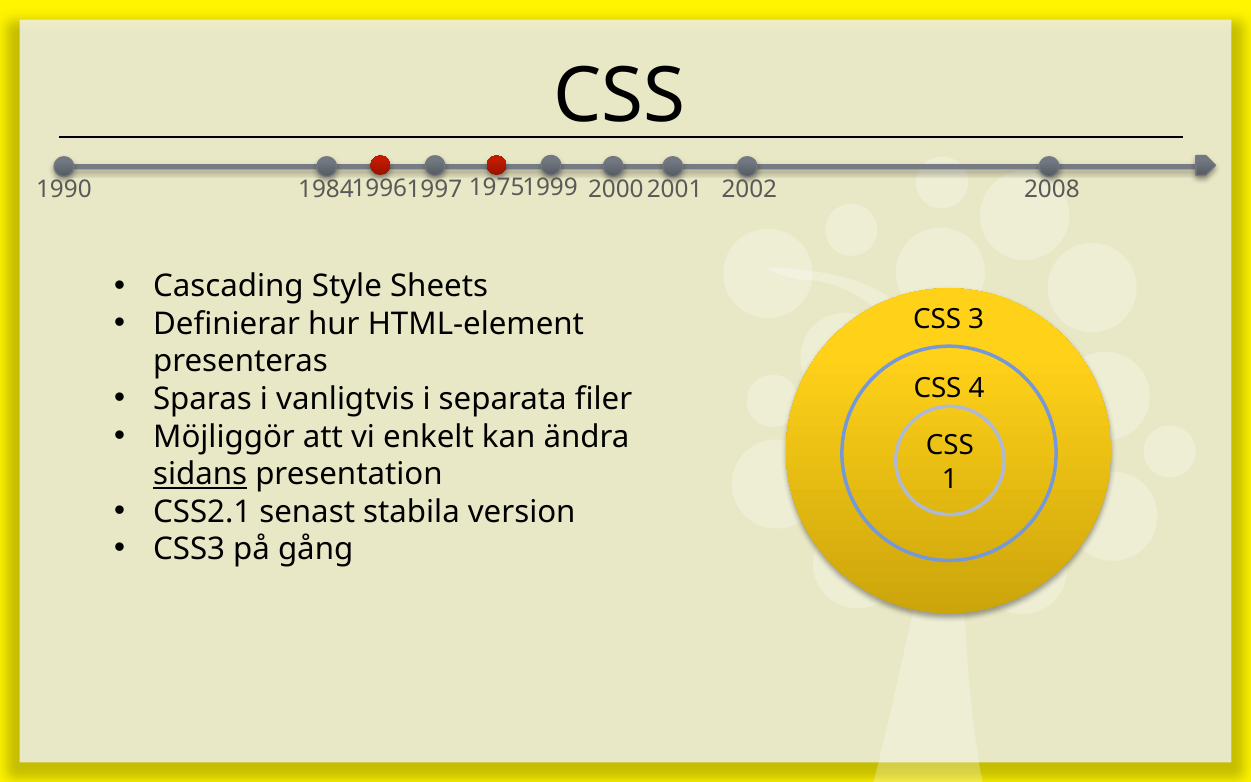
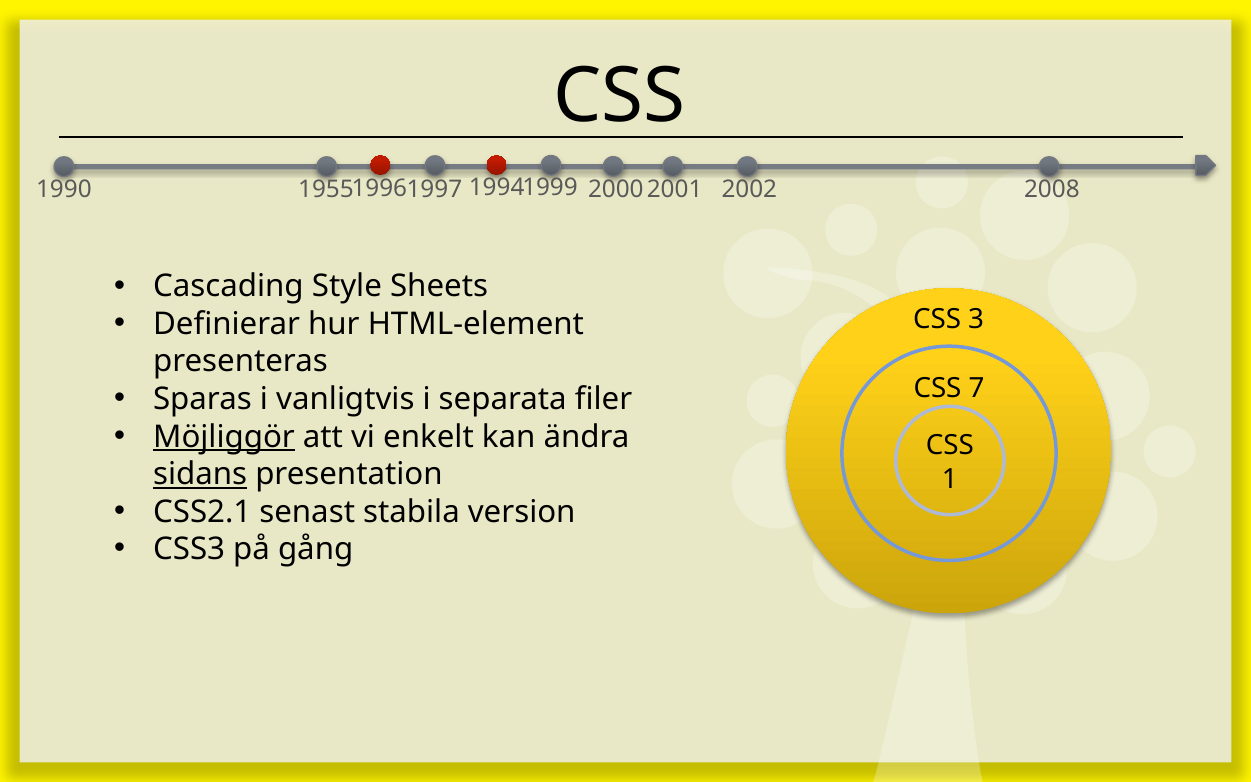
1975: 1975 -> 1994
1984: 1984 -> 1955
4: 4 -> 7
Möjliggör underline: none -> present
